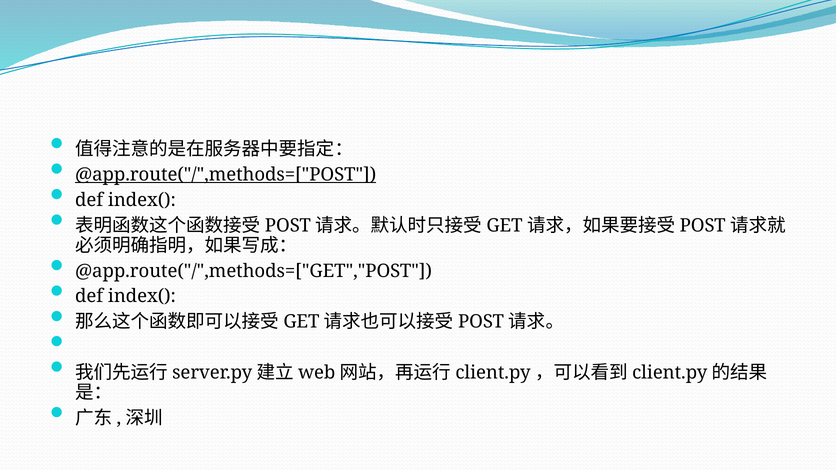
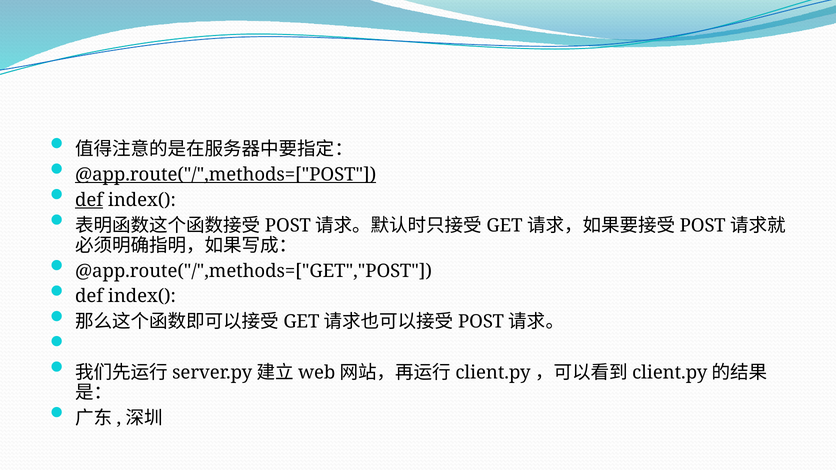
def at (89, 200) underline: none -> present
